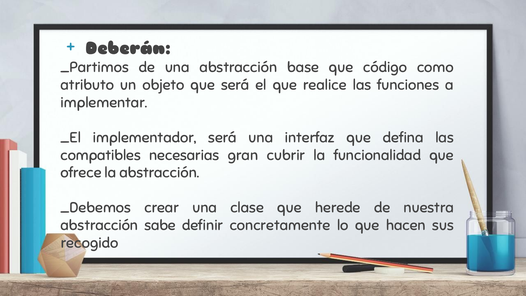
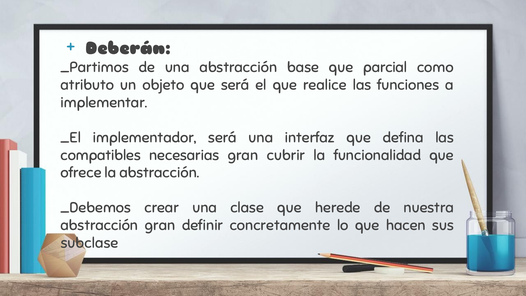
código: código -> parcial
abstracción sabe: sabe -> gran
recogido: recogido -> subclase
